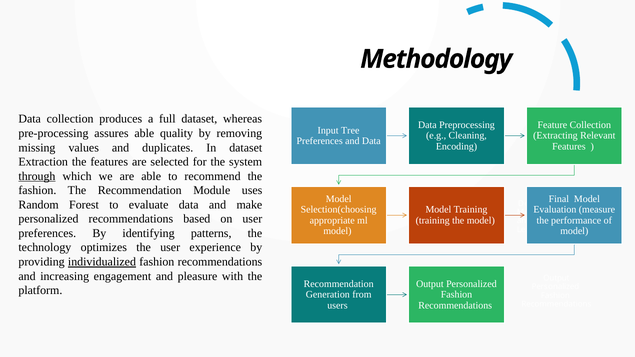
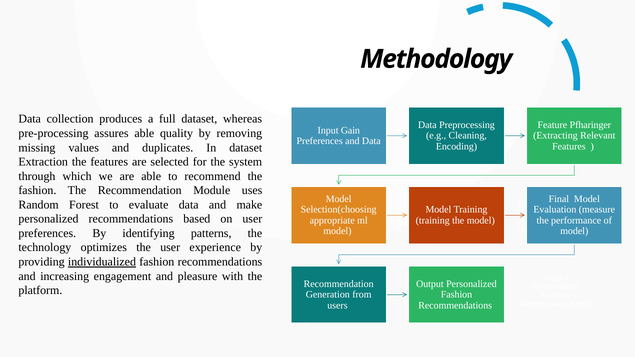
Collection at (590, 125): Collection -> Pfharinger
Tree: Tree -> Gain
through underline: present -> none
